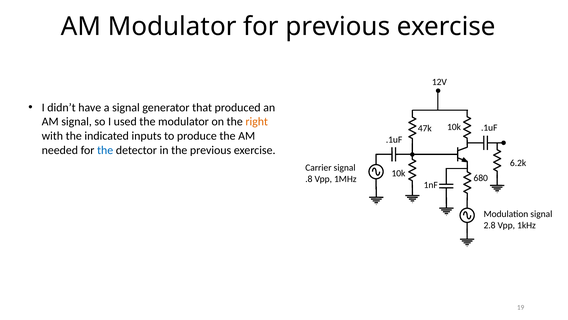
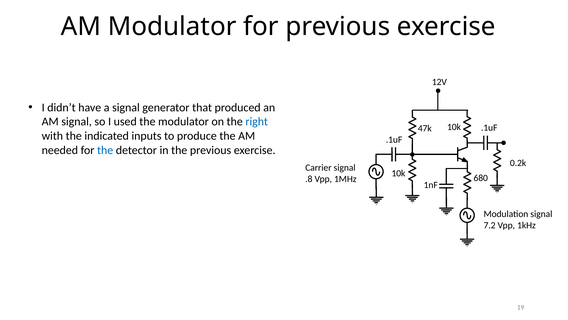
right colour: orange -> blue
6.2k: 6.2k -> 0.2k
2.8: 2.8 -> 7.2
